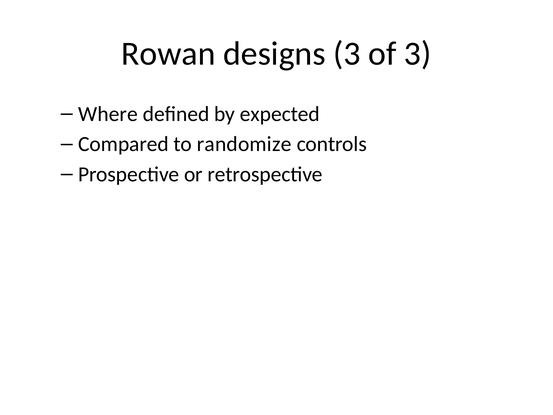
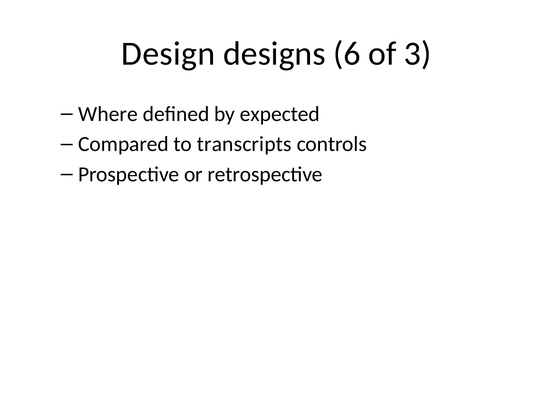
Rowan: Rowan -> Design
designs 3: 3 -> 6
randomize: randomize -> transcripts
